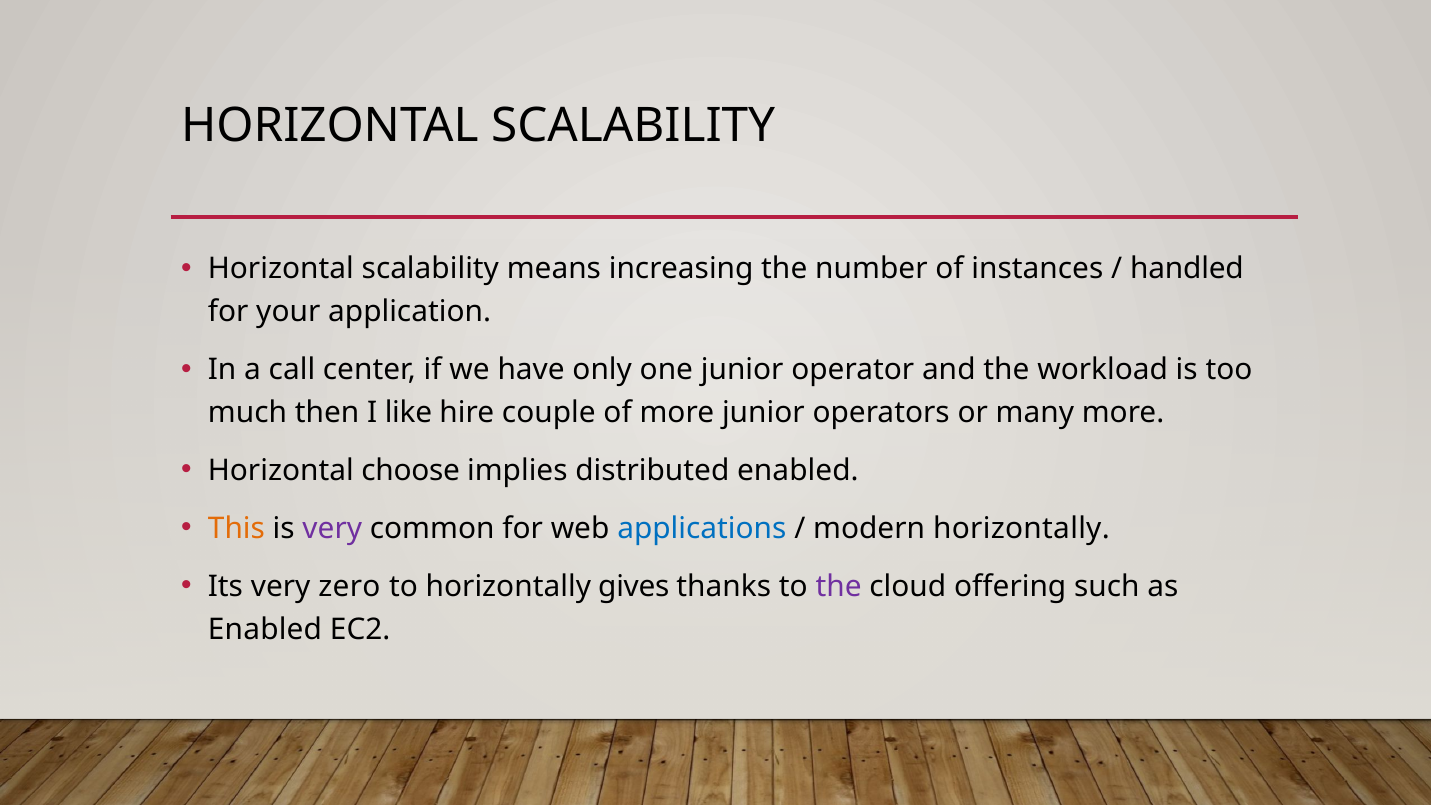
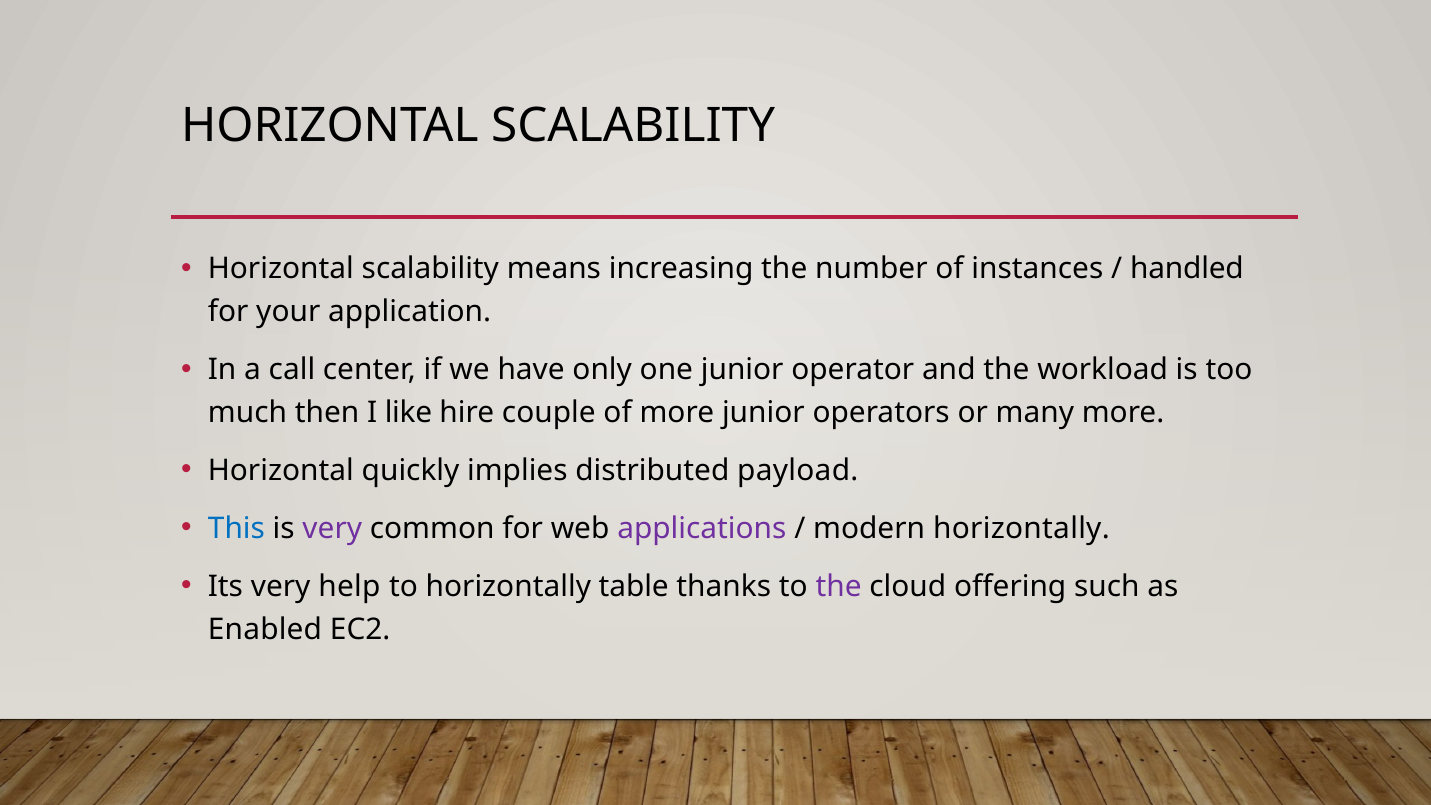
choose: choose -> quickly
distributed enabled: enabled -> payload
This colour: orange -> blue
applications colour: blue -> purple
zero: zero -> help
gives: gives -> table
